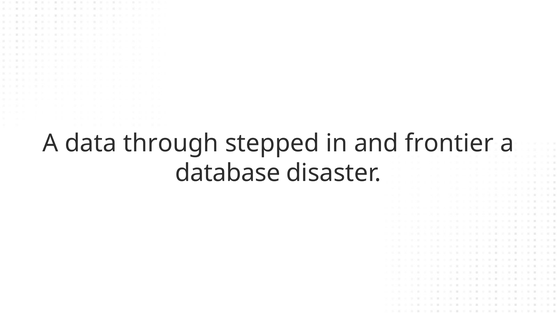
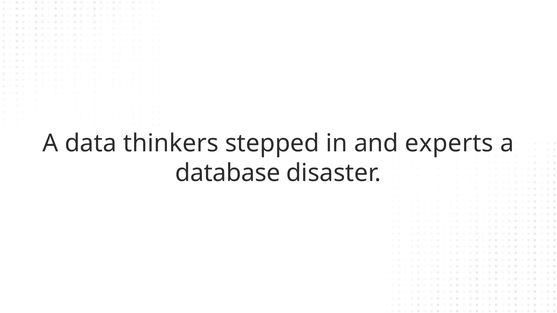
through: through -> thinkers
frontier: frontier -> experts
